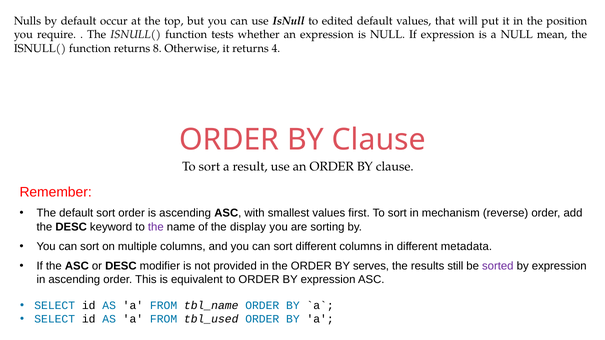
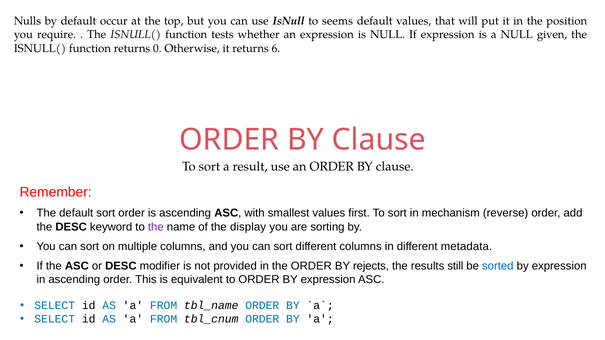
edited: edited -> seems
mean: mean -> given
8: 8 -> 0
4: 4 -> 6
serves: serves -> rejects
sorted colour: purple -> blue
tbl_used: tbl_used -> tbl_cnum
